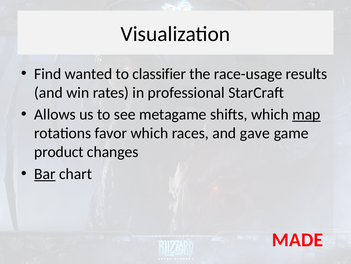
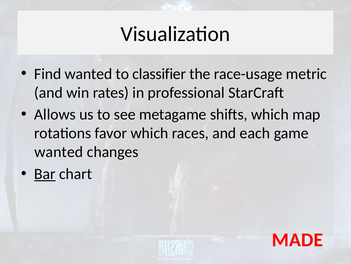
results: results -> metric
map underline: present -> none
gave: gave -> each
product at (59, 152): product -> wanted
